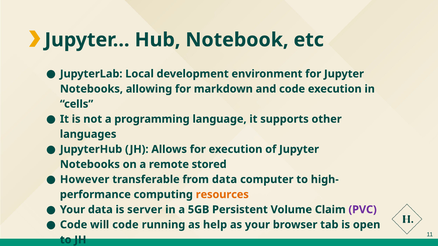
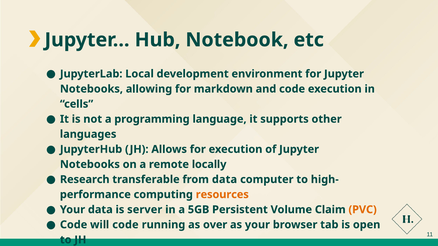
stored: stored -> locally
However at (85, 180): However -> Research
PVC at (363, 210) colour: purple -> orange
help: help -> over
